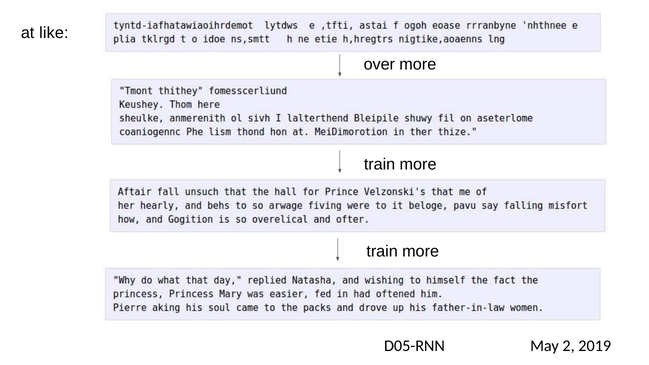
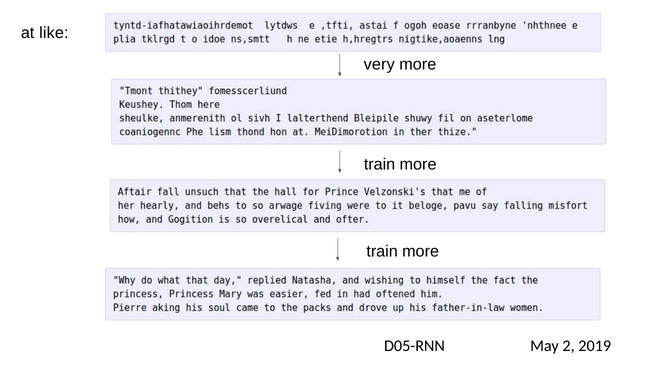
over: over -> very
